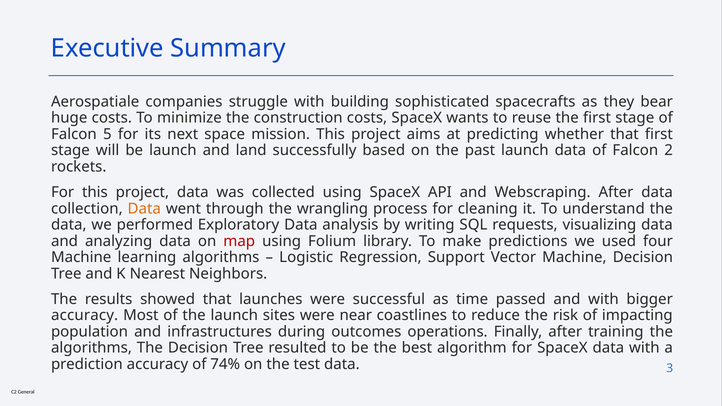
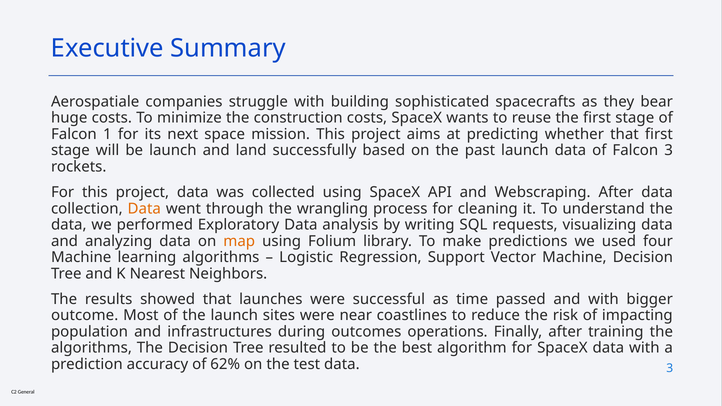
5: 5 -> 1
Falcon 2: 2 -> 3
map colour: red -> orange
accuracy at (85, 316): accuracy -> outcome
74%: 74% -> 62%
